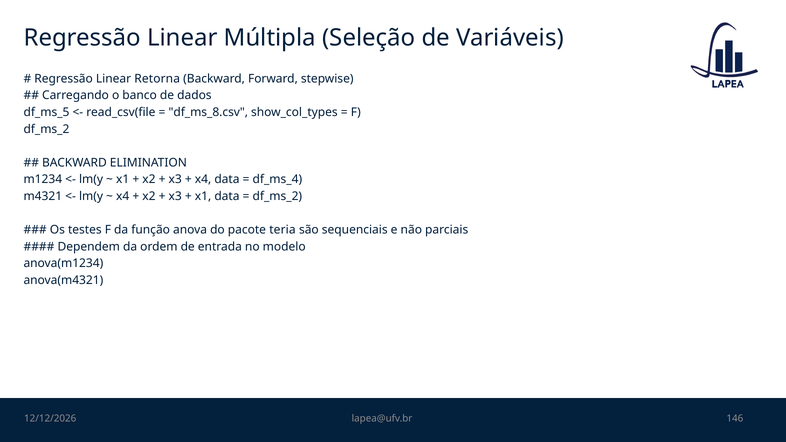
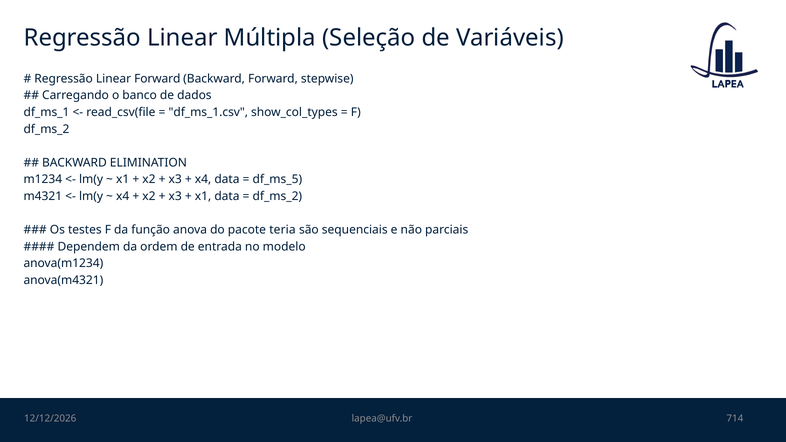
Linear Retorna: Retorna -> Forward
df_ms_5: df_ms_5 -> df_ms_1
df_ms_8.csv: df_ms_8.csv -> df_ms_1.csv
df_ms_4: df_ms_4 -> df_ms_5
146: 146 -> 714
